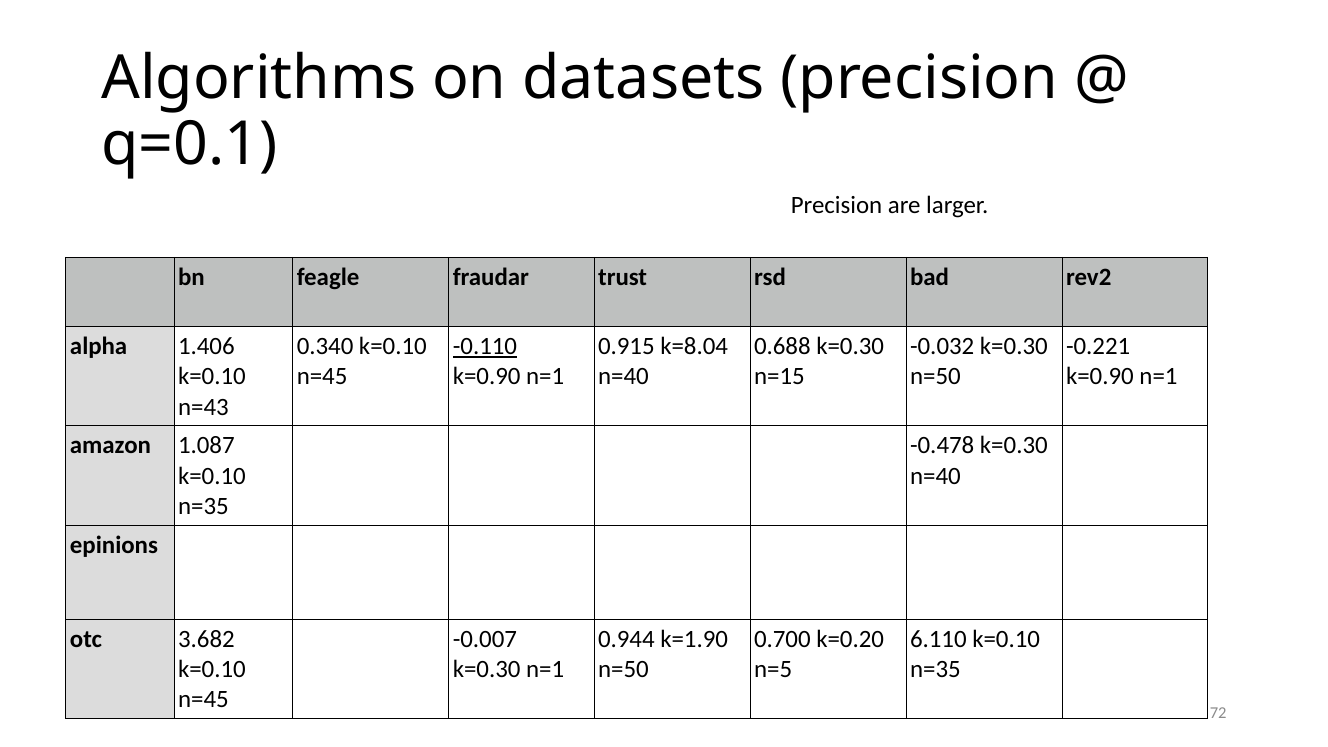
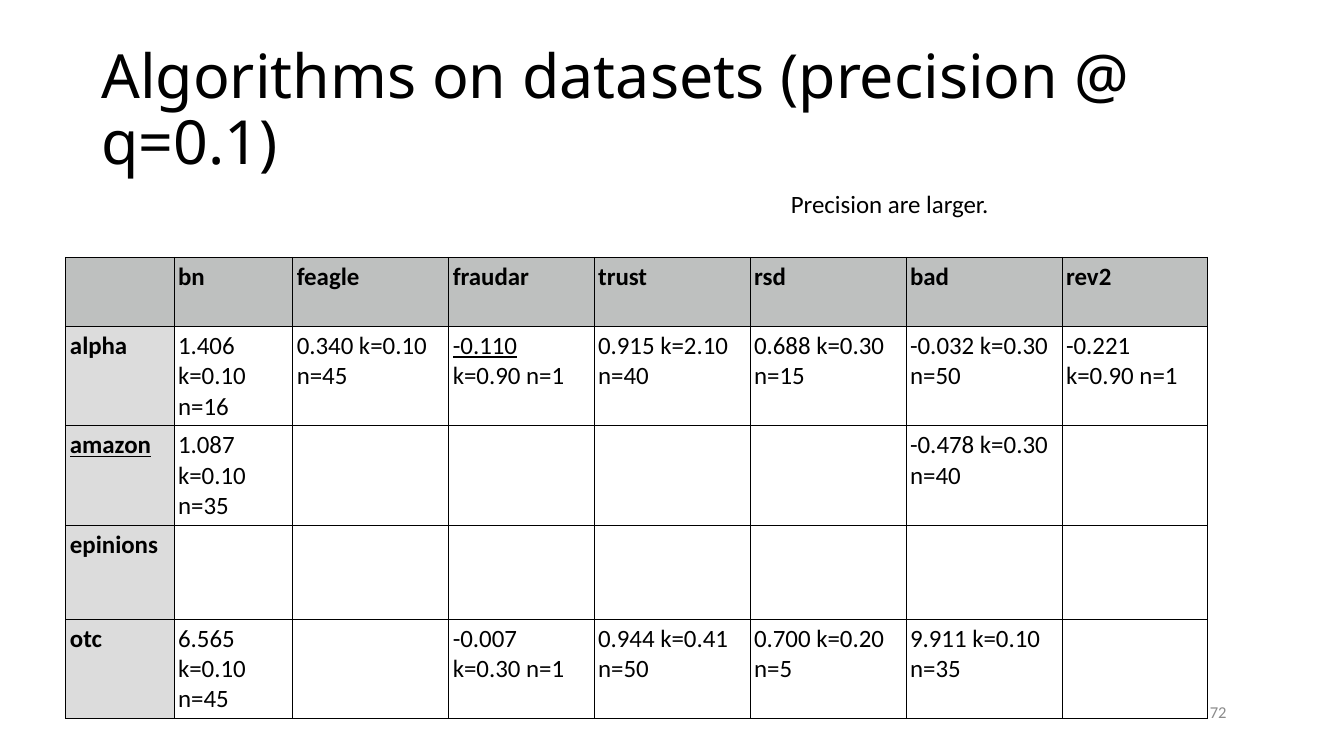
k=8.04: k=8.04 -> k=2.10
n=43: n=43 -> n=16
amazon underline: none -> present
3.682: 3.682 -> 6.565
k=1.90: k=1.90 -> k=0.41
6.110: 6.110 -> 9.911
